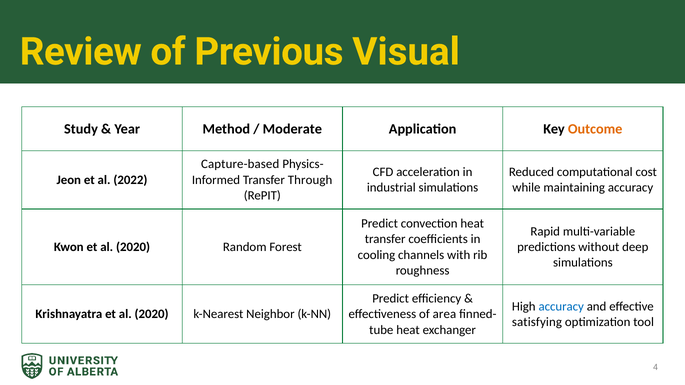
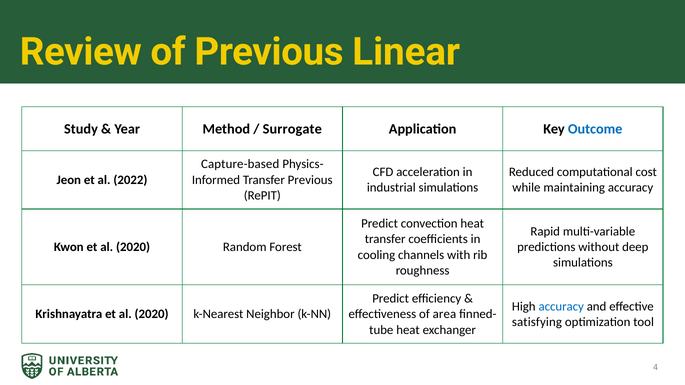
Visual: Visual -> Linear
Moderate: Moderate -> Surrogate
Outcome colour: orange -> blue
Transfer Through: Through -> Previous
